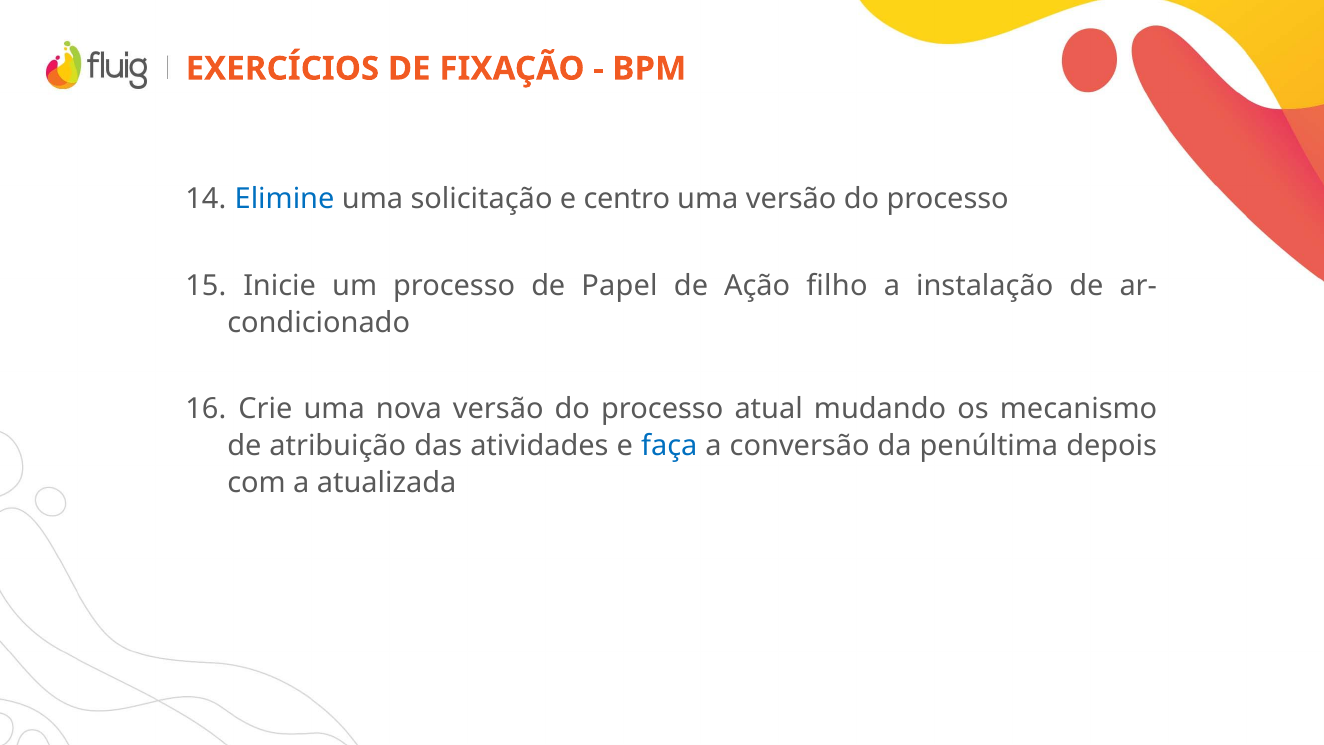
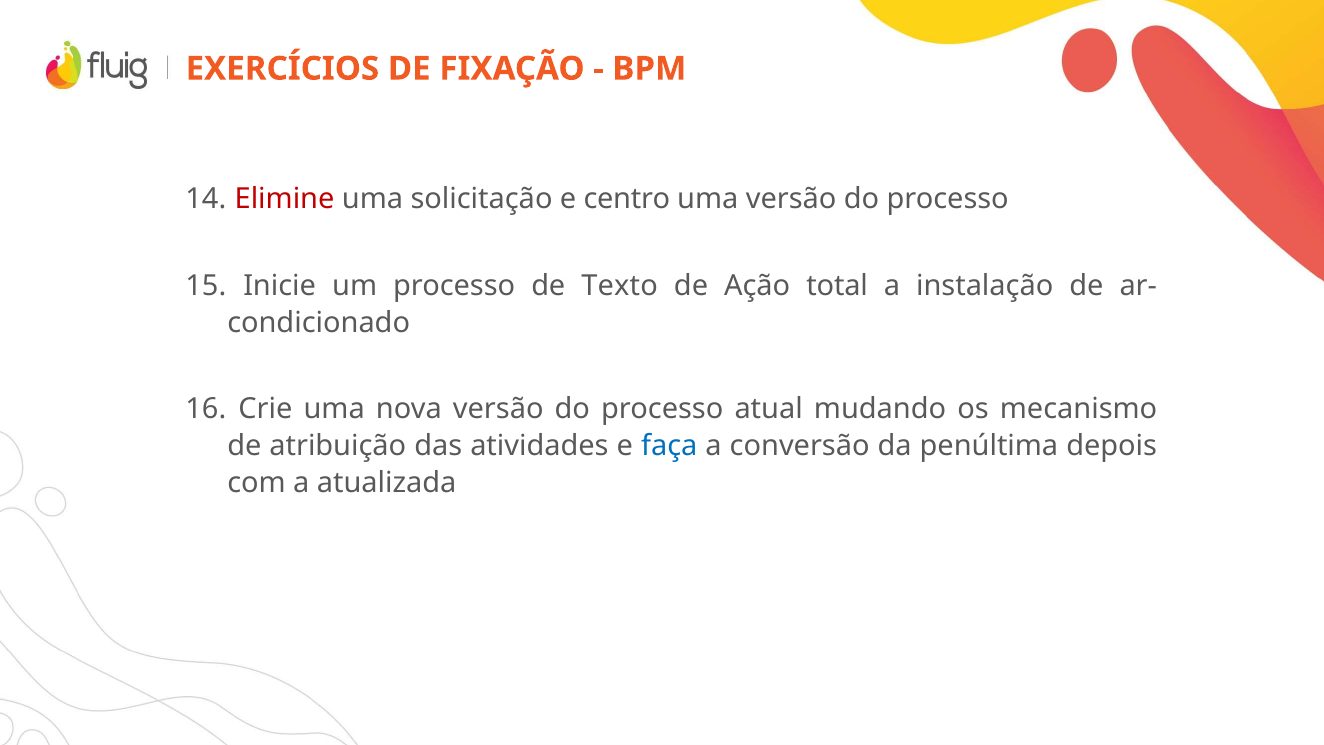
Elimine colour: blue -> red
Papel: Papel -> Texto
filho: filho -> total
